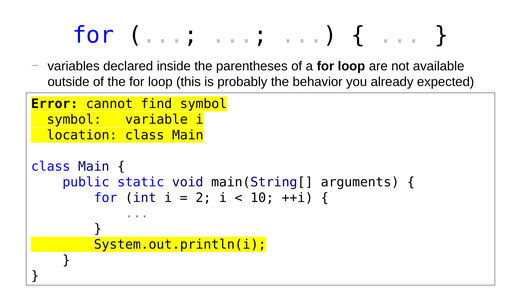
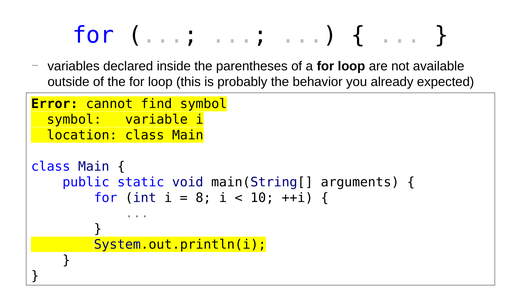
2: 2 -> 8
